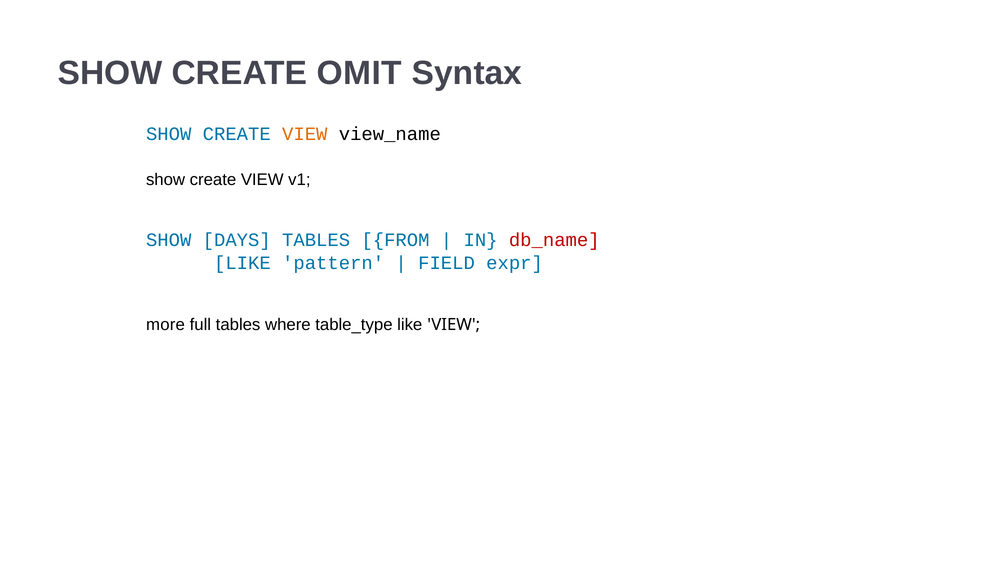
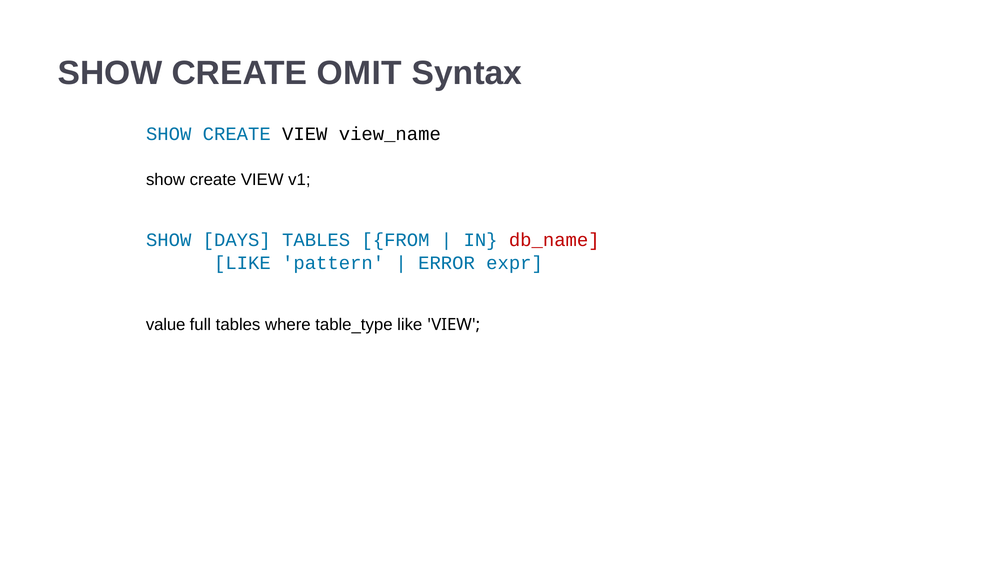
VIEW at (305, 134) colour: orange -> black
FIELD: FIELD -> ERROR
more: more -> value
